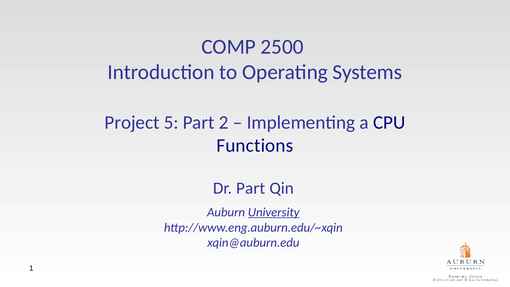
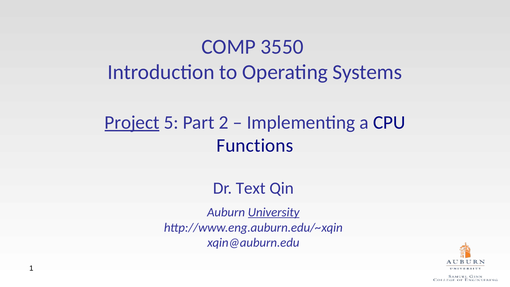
2500: 2500 -> 3550
Project underline: none -> present
Dr Part: Part -> Text
